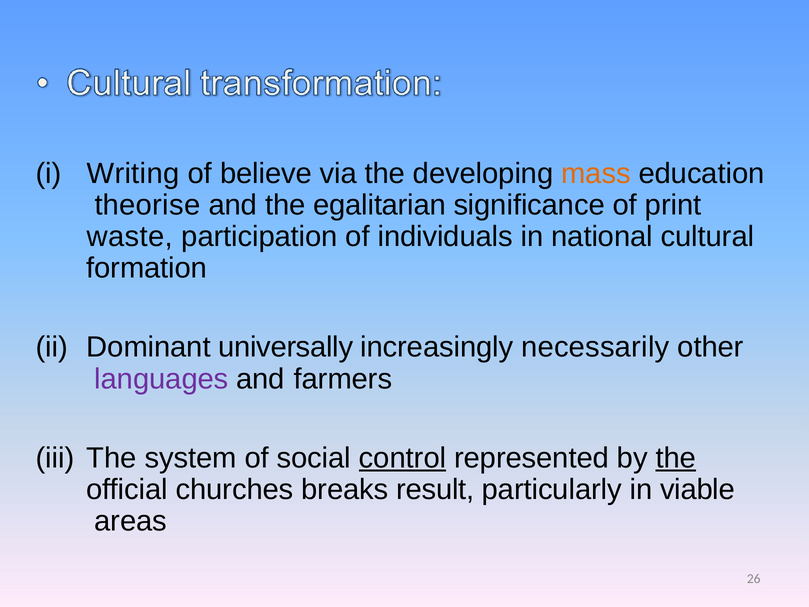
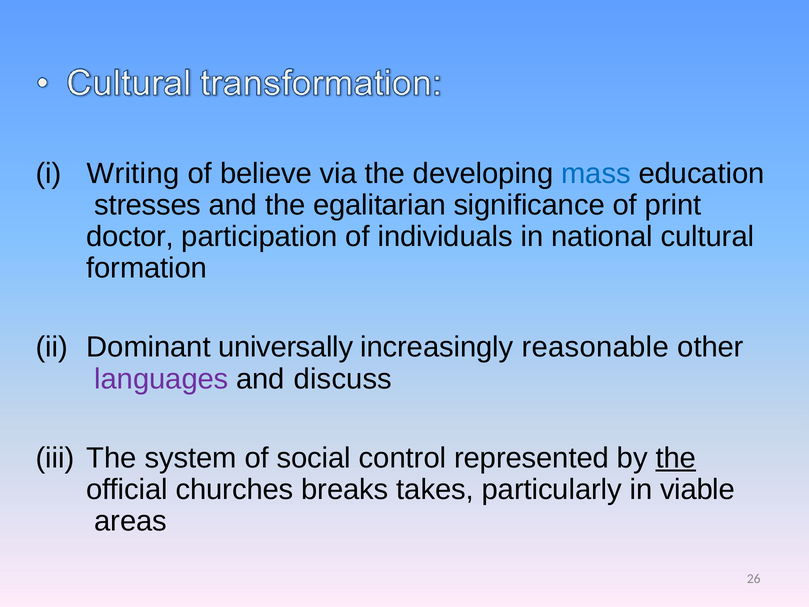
mass colour: orange -> blue
theorise: theorise -> stresses
waste: waste -> doctor
necessarily: necessarily -> reasonable
farmers: farmers -> discuss
control underline: present -> none
result: result -> takes
